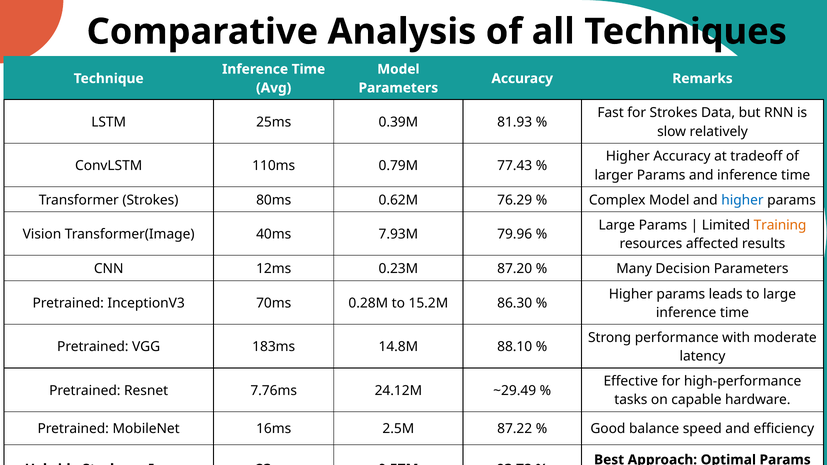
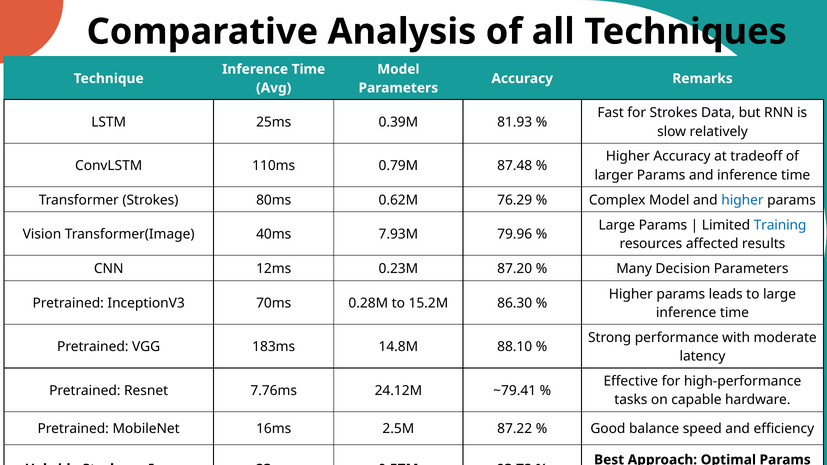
77.43: 77.43 -> 87.48
Training colour: orange -> blue
~29.49: ~29.49 -> ~79.41
